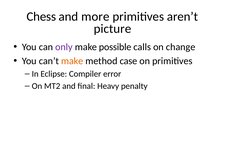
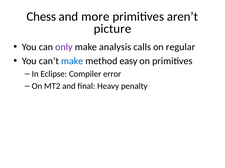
possible: possible -> analysis
change: change -> regular
make at (72, 61) colour: orange -> blue
case: case -> easy
